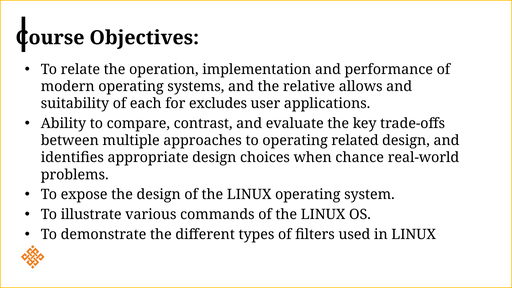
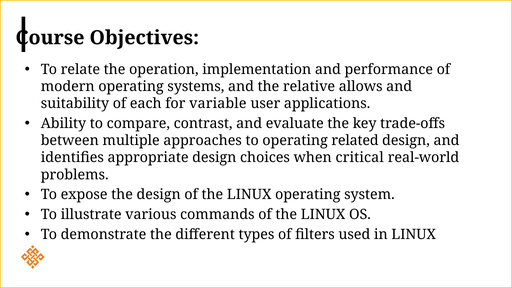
excludes: excludes -> variable
chance: chance -> critical
